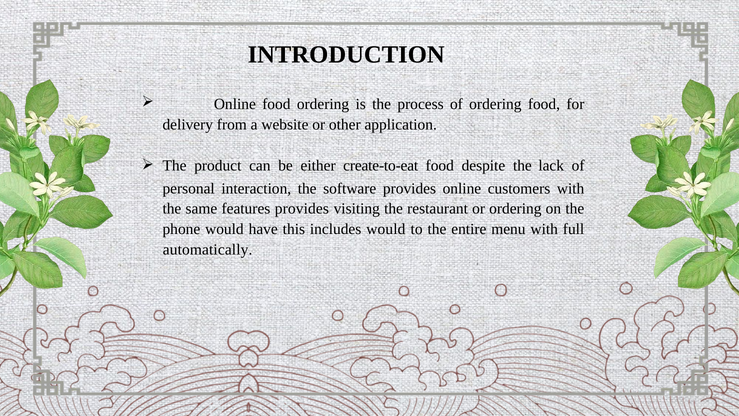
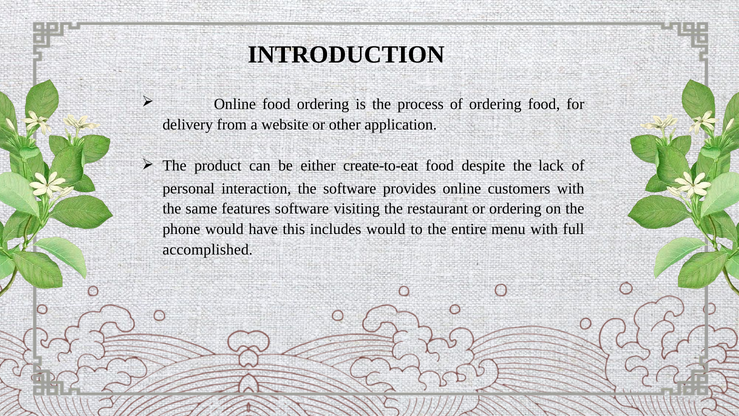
features provides: provides -> software
automatically: automatically -> accomplished
